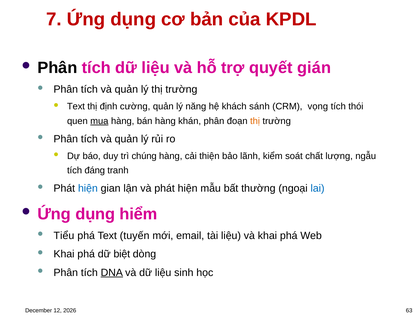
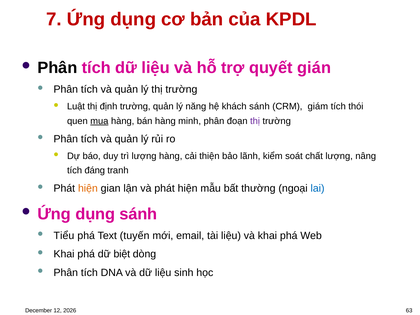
Text at (76, 107): Text -> Luật
định cường: cường -> trường
vọng: vọng -> giám
khán: khán -> minh
thị at (255, 121) colour: orange -> purple
trì chúng: chúng -> lượng
ngẫu: ngẫu -> nâng
hiện at (88, 188) colour: blue -> orange
dụng hiểm: hiểm -> sánh
DNA underline: present -> none
